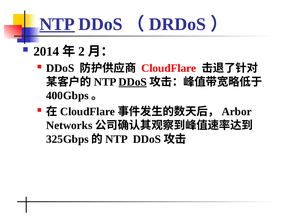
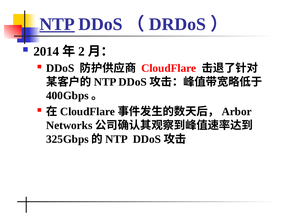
DDoS at (133, 82) underline: present -> none
